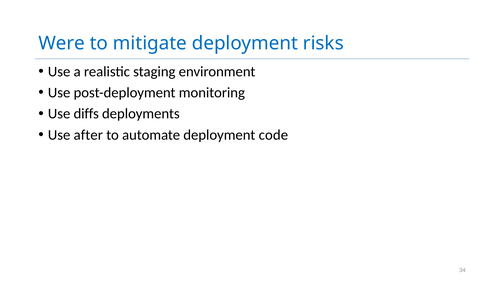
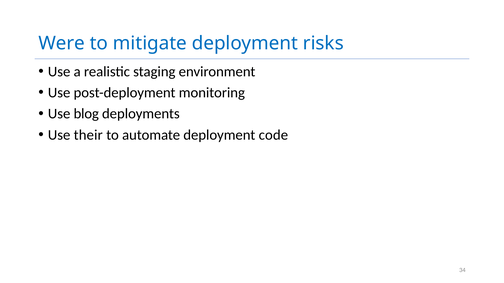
diffs: diffs -> blog
after: after -> their
